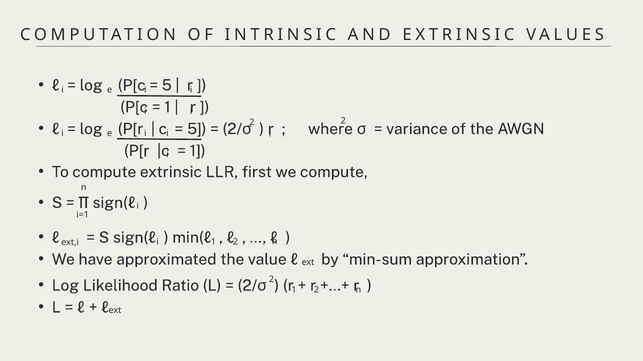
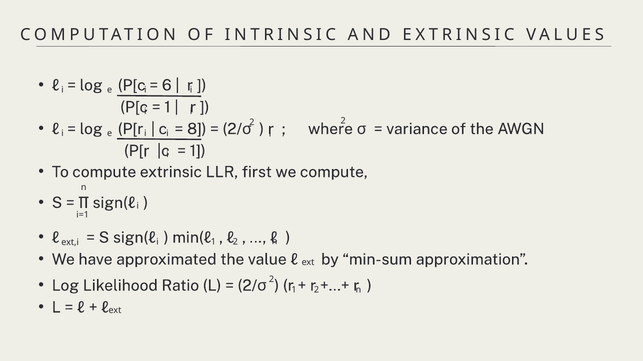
5 at (167, 85): 5 -> 6
5 at (197, 129): 5 -> 8
